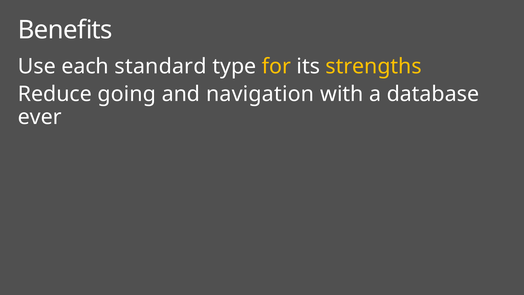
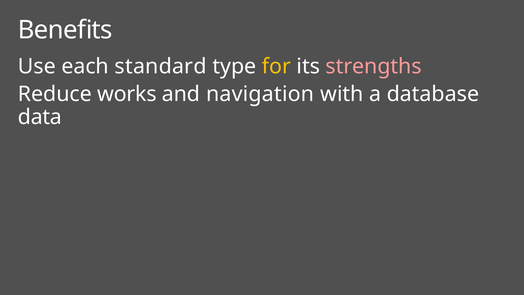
strengths colour: yellow -> pink
going: going -> works
ever: ever -> data
